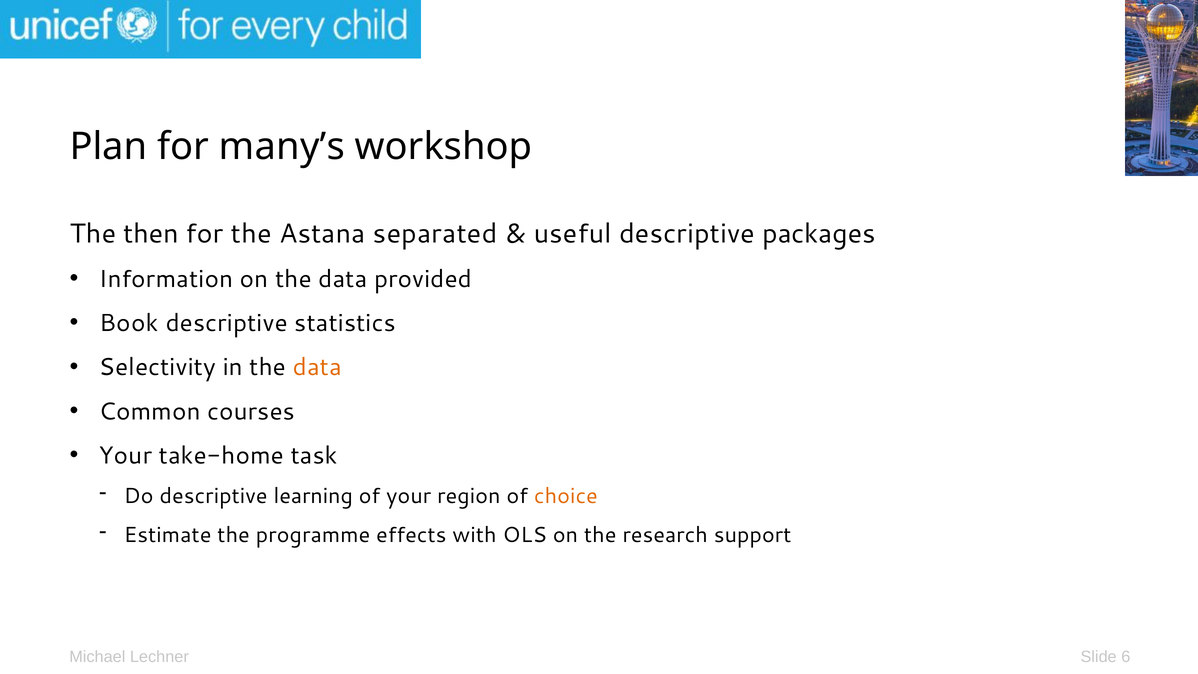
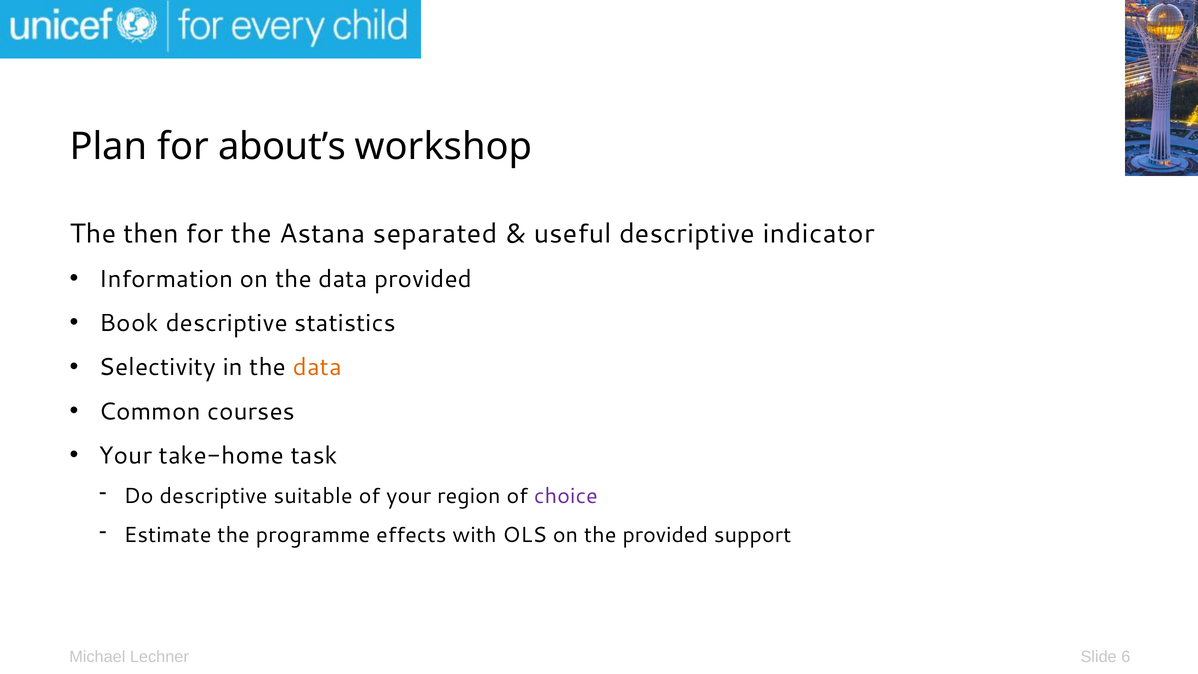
many’s: many’s -> about’s
packages: packages -> indicator
learning: learning -> suitable
choice colour: orange -> purple
the research: research -> provided
